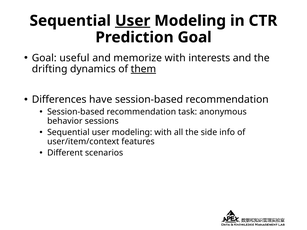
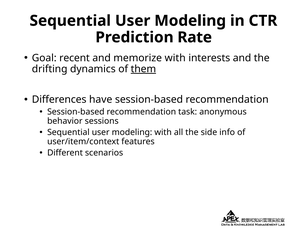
User at (133, 21) underline: present -> none
Prediction Goal: Goal -> Rate
useful: useful -> recent
